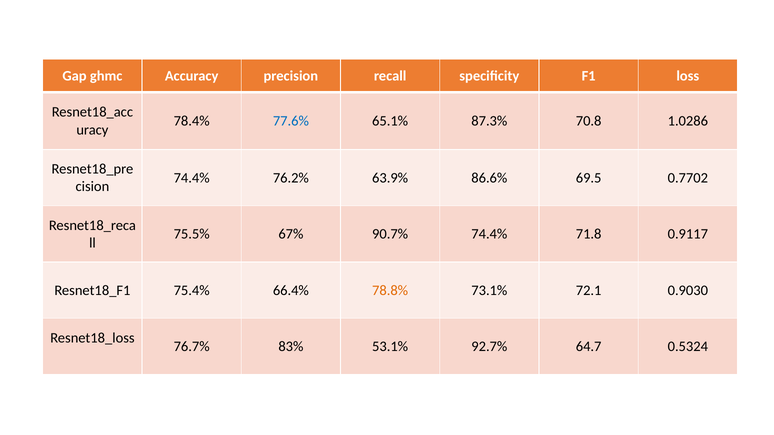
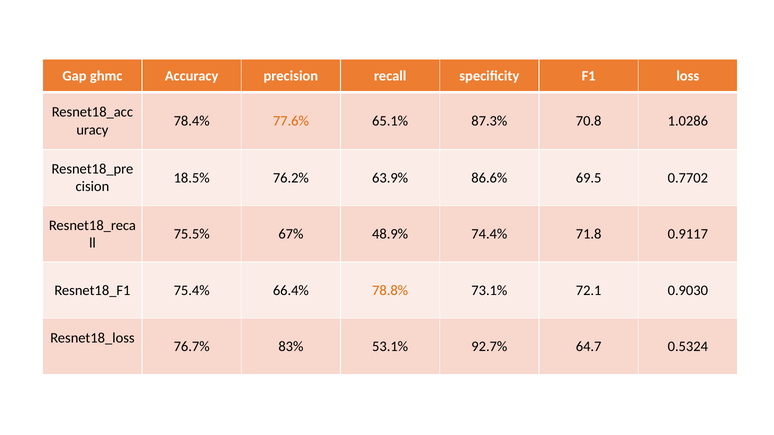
77.6% colour: blue -> orange
74.4% at (192, 178): 74.4% -> 18.5%
90.7%: 90.7% -> 48.9%
